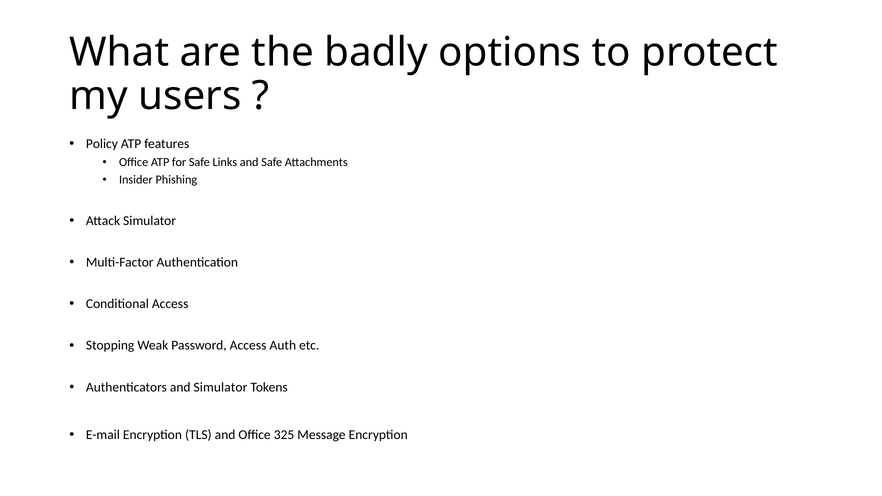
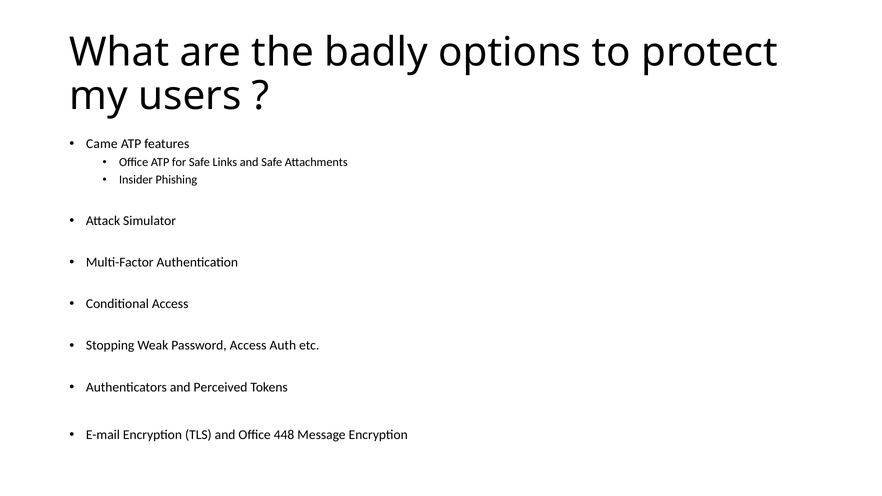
Policy: Policy -> Came
and Simulator: Simulator -> Perceived
325: 325 -> 448
